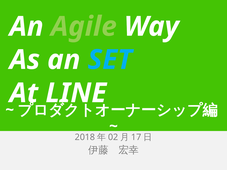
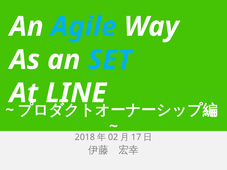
Agile colour: light green -> light blue
